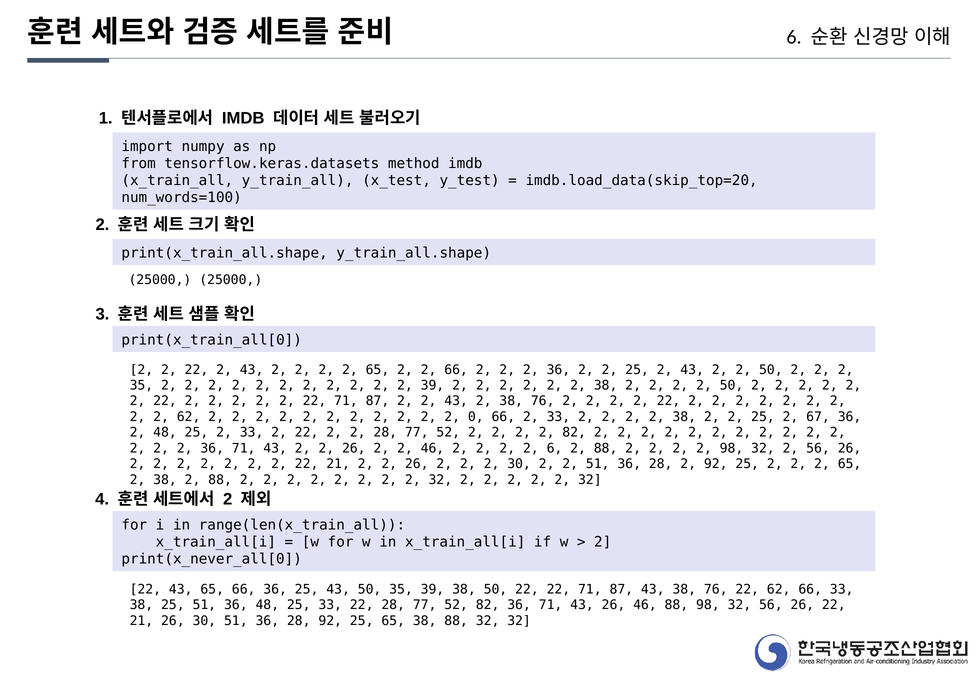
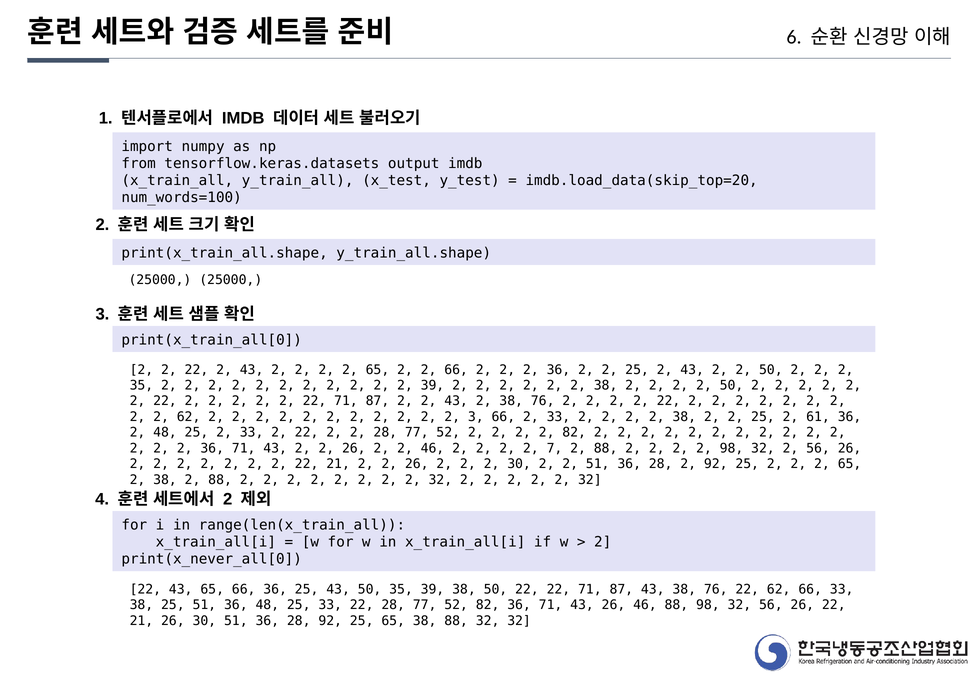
method: method -> output
2 0: 0 -> 3
67: 67 -> 61
2 6: 6 -> 7
